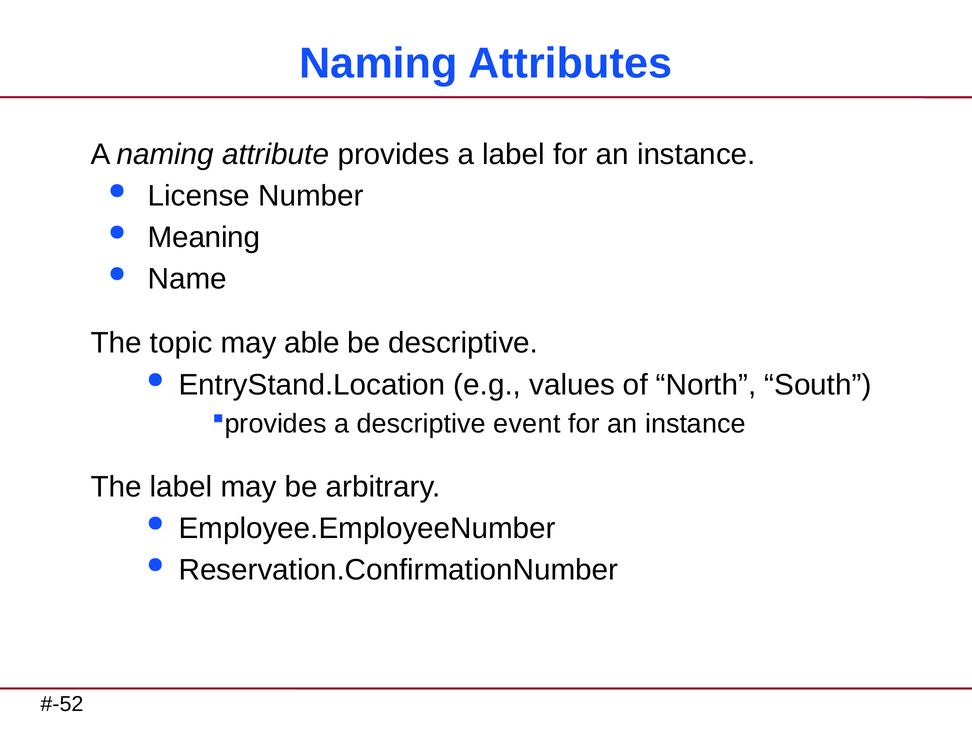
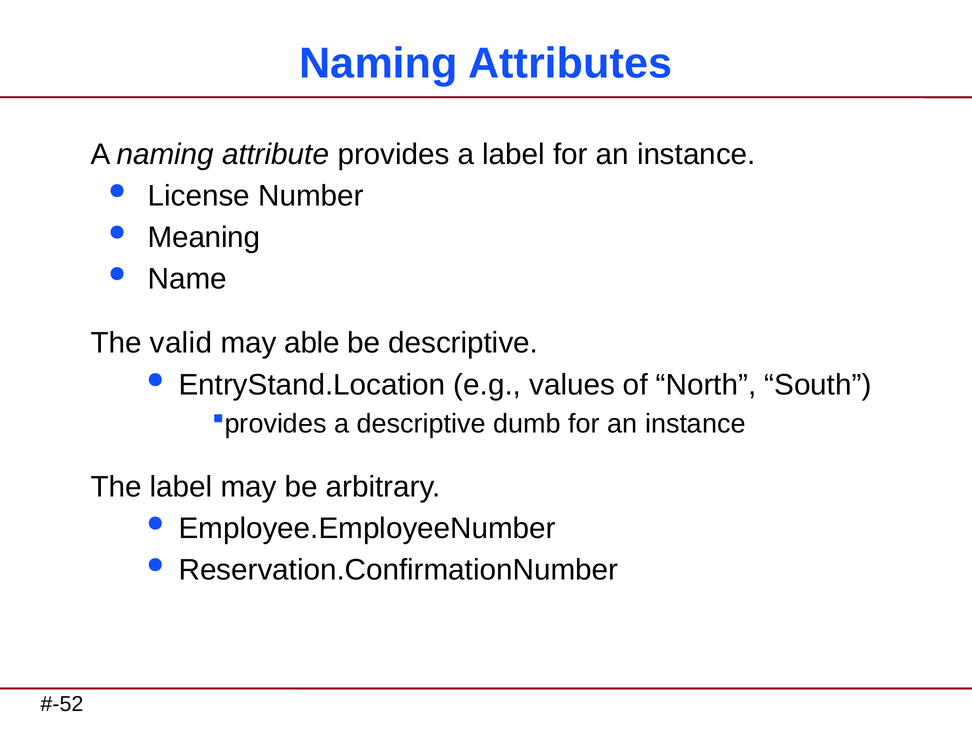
topic: topic -> valid
event: event -> dumb
